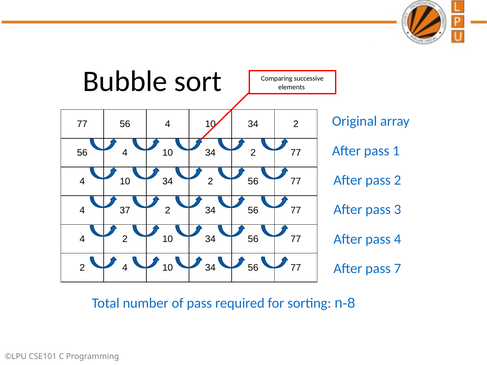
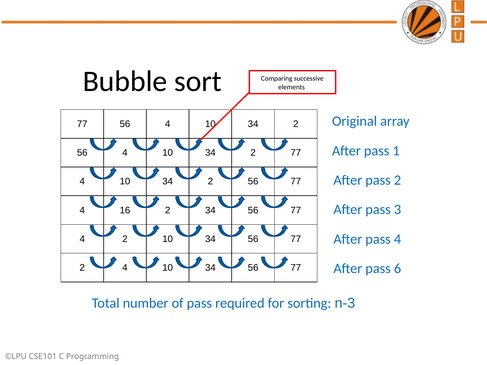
37: 37 -> 16
7: 7 -> 6
n-8: n-8 -> n-3
